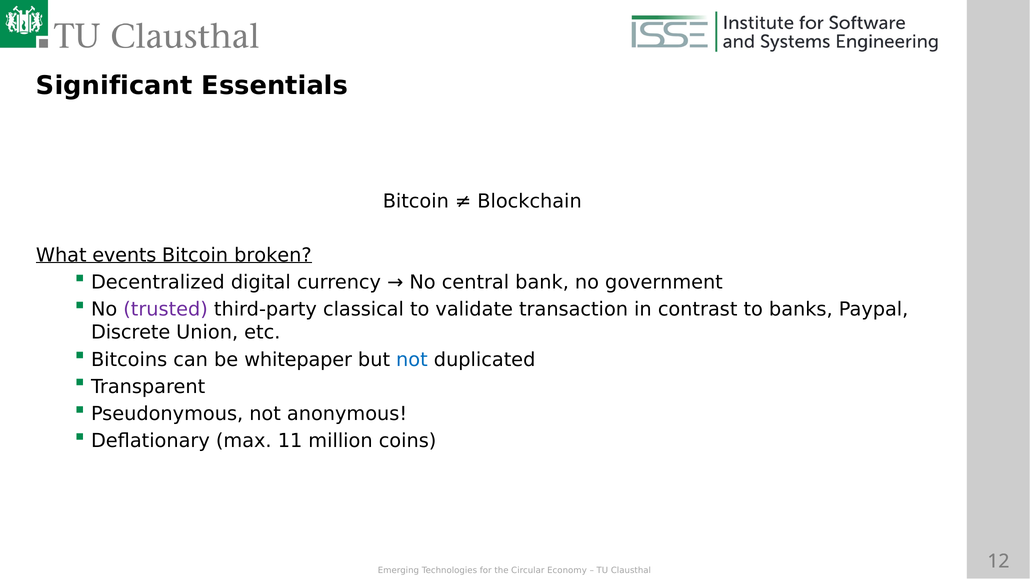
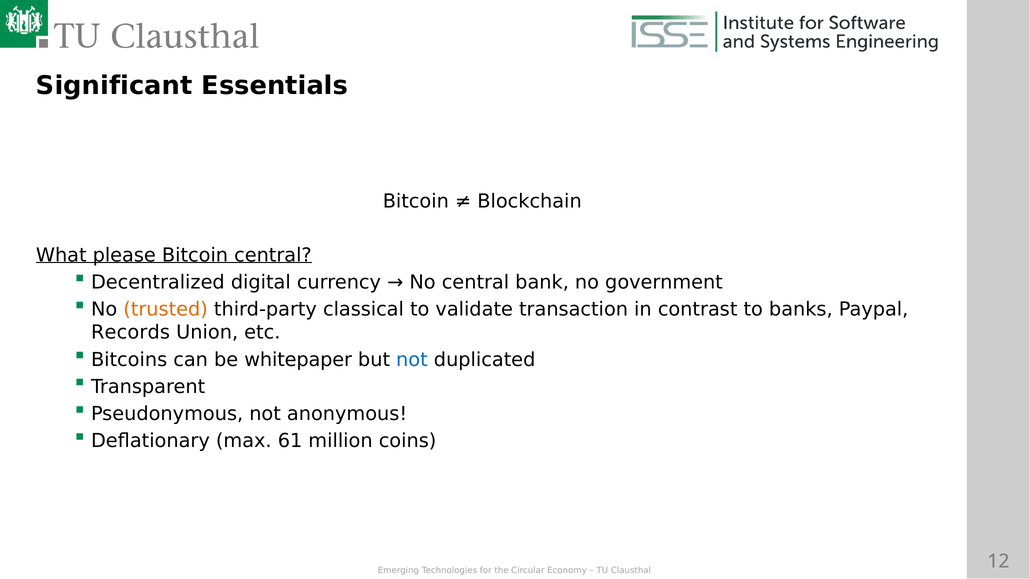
events: events -> please
Bitcoin broken: broken -> central
trusted colour: purple -> orange
Discrete: Discrete -> Records
11: 11 -> 61
